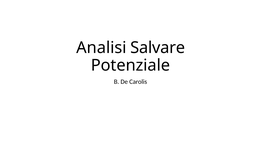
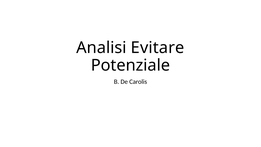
Salvare: Salvare -> Evitare
